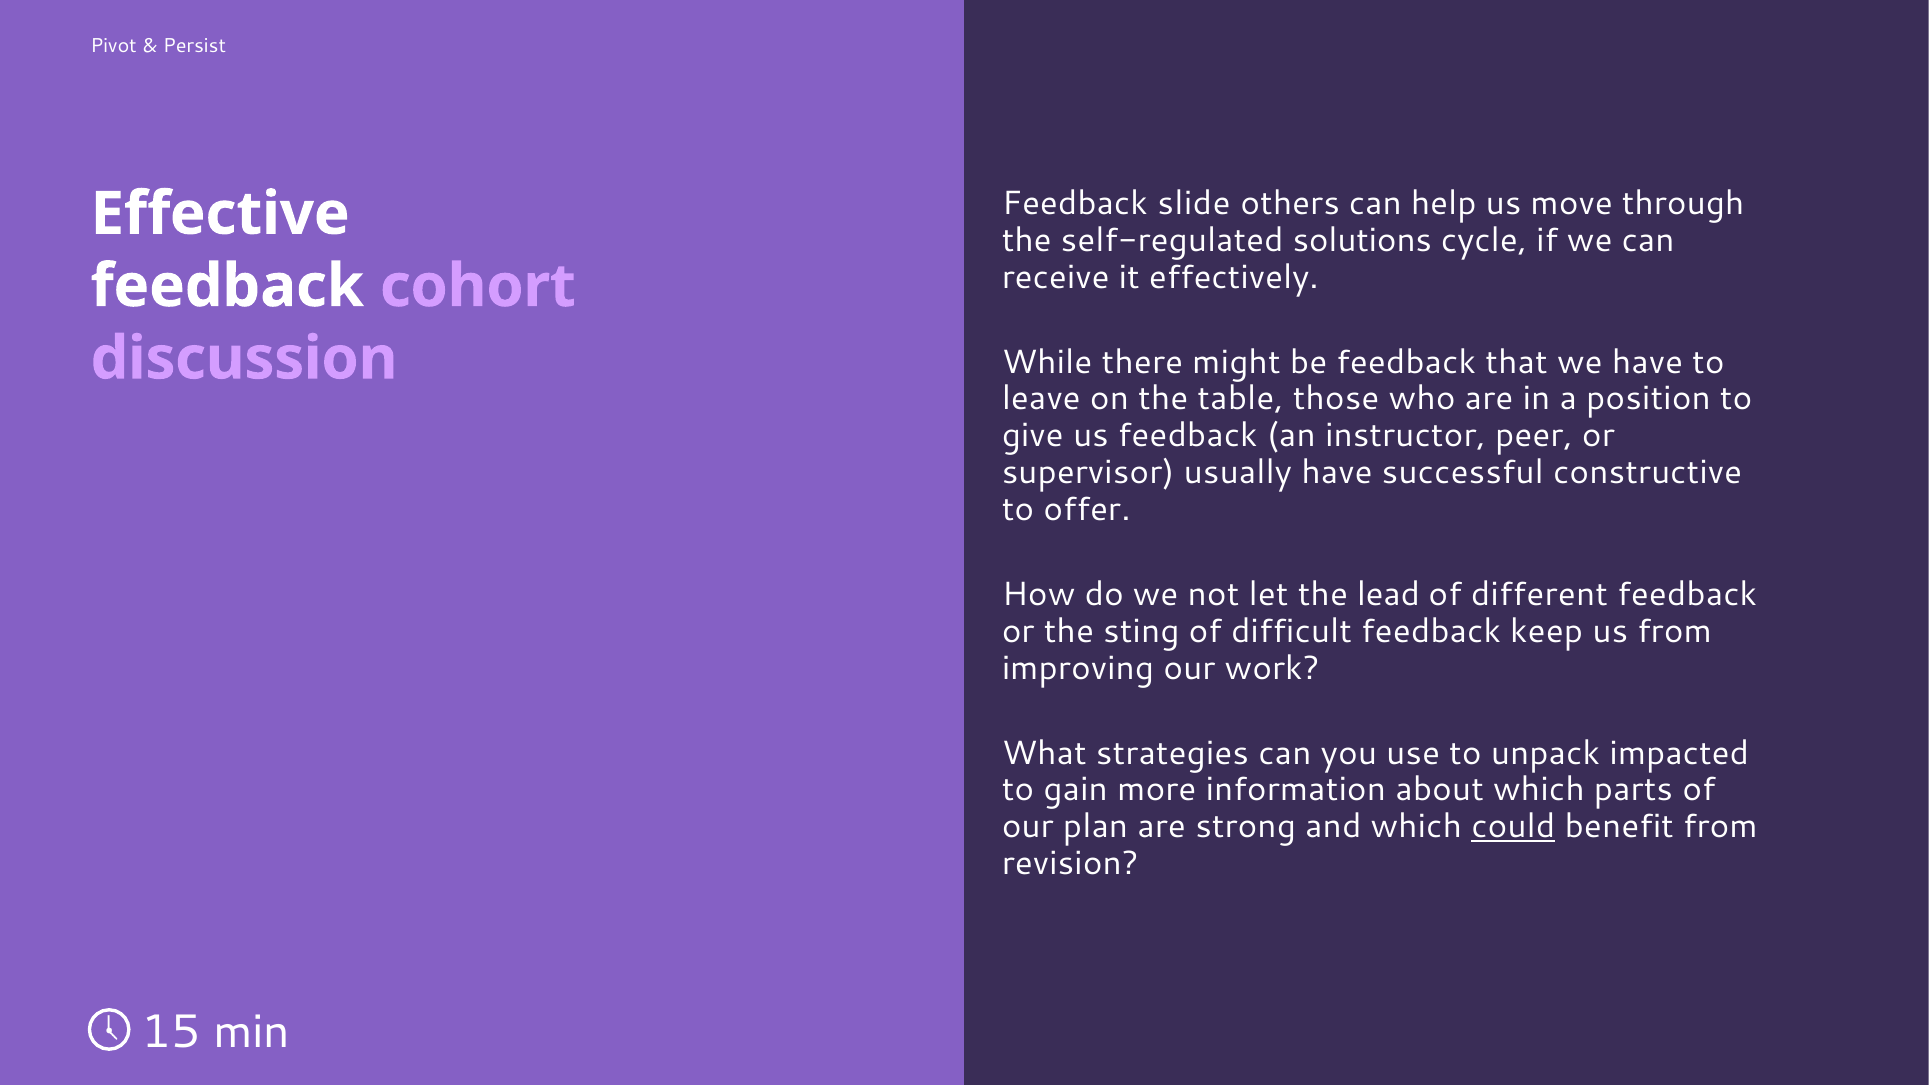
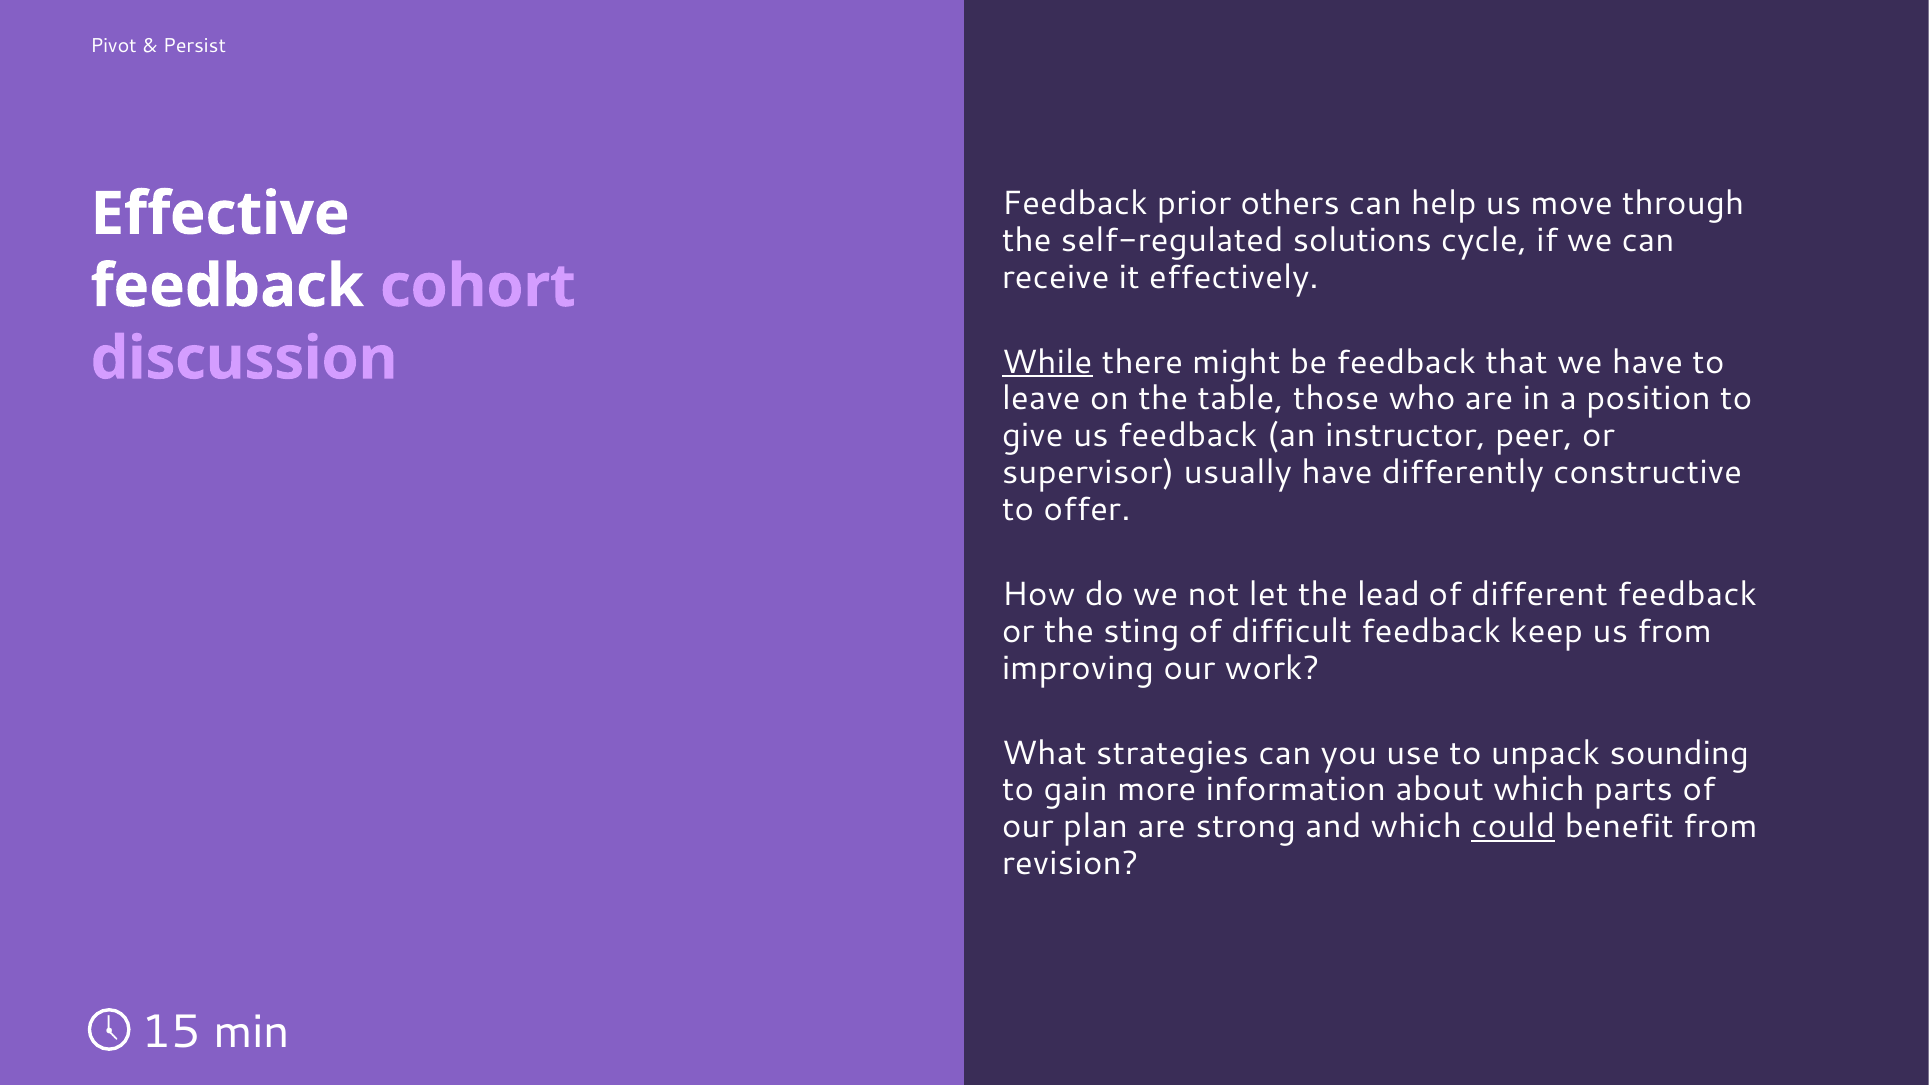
slide: slide -> prior
While underline: none -> present
successful: successful -> differently
impacted: impacted -> sounding
